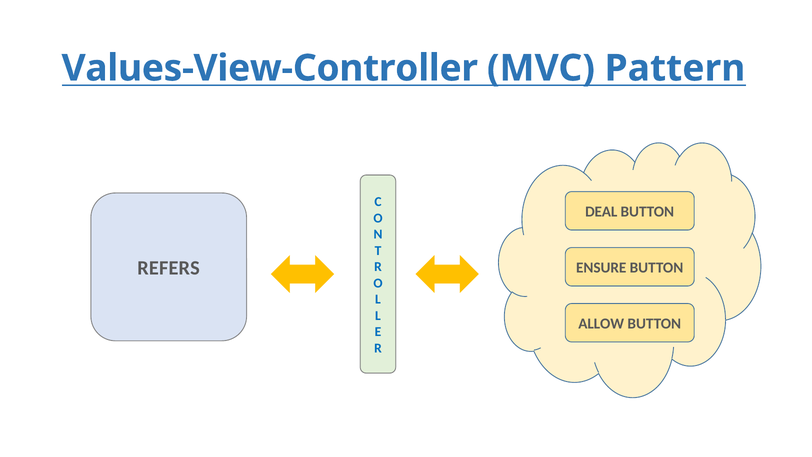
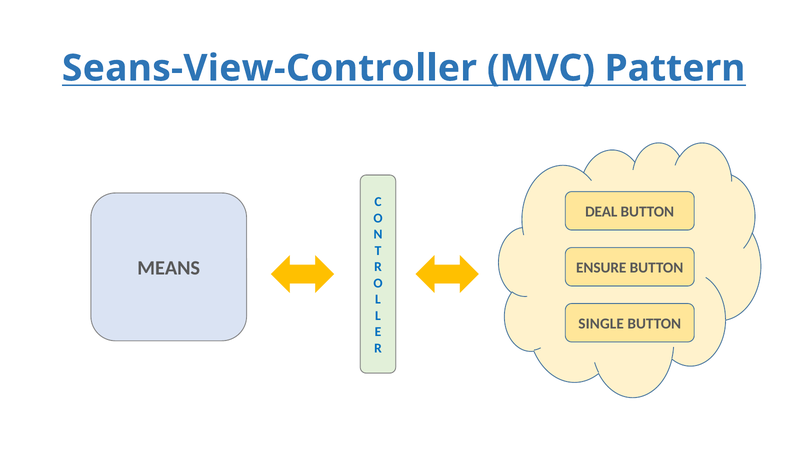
Values-View-Controller: Values-View-Controller -> Seans-View-Controller
REFERS: REFERS -> MEANS
ALLOW: ALLOW -> SINGLE
